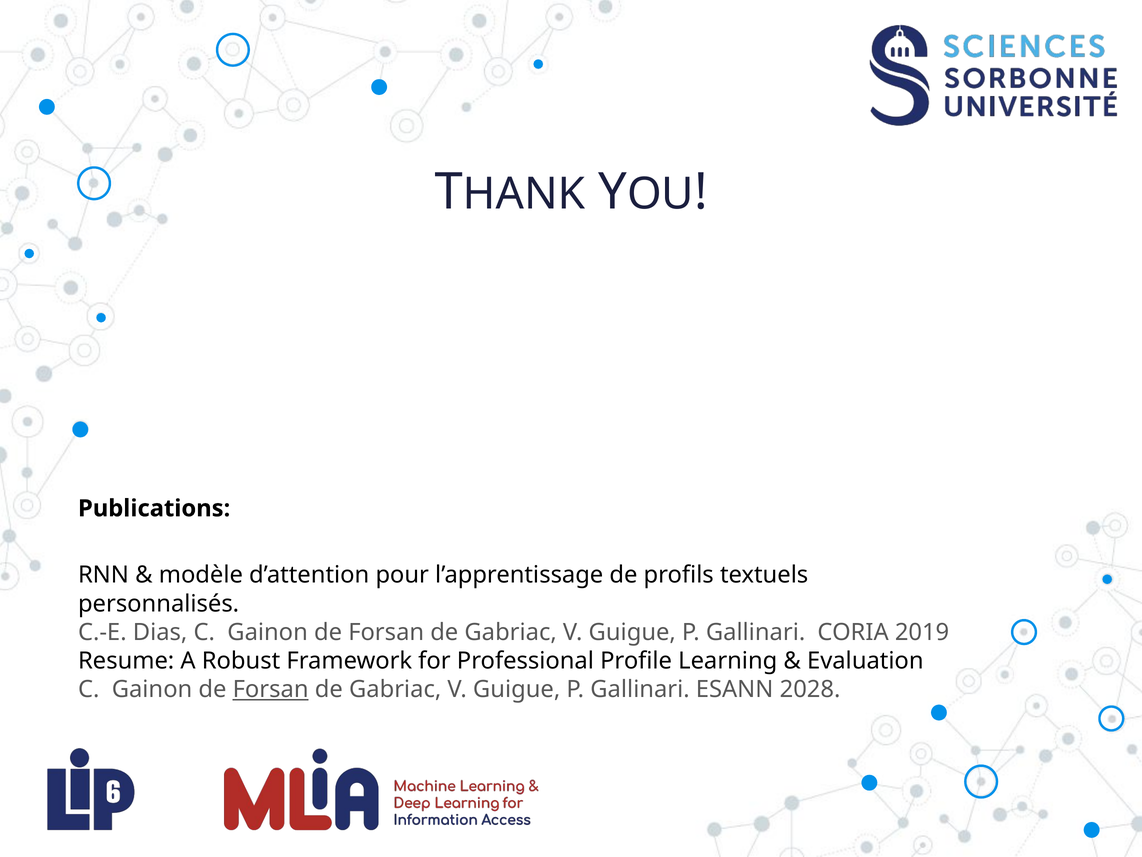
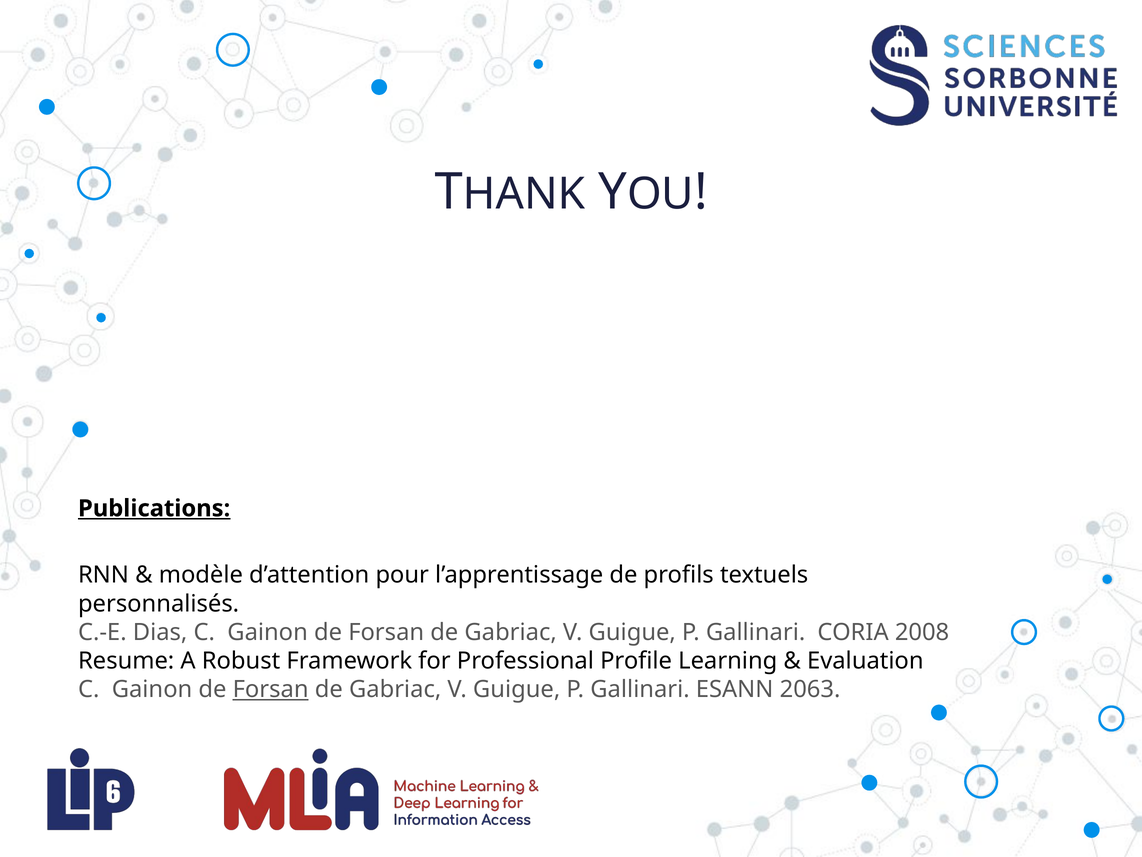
Publications underline: none -> present
2019: 2019 -> 2008
2028: 2028 -> 2063
